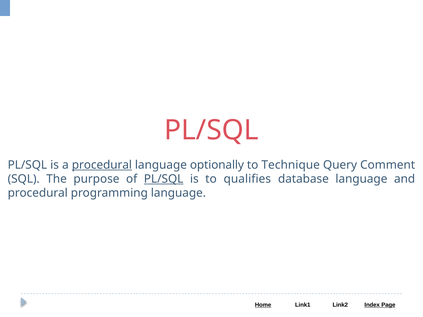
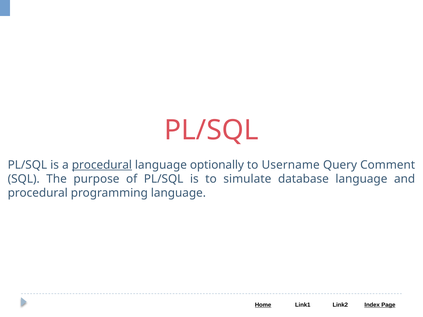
Technique: Technique -> Username
PL/SQL at (164, 179) underline: present -> none
qualifies: qualifies -> simulate
